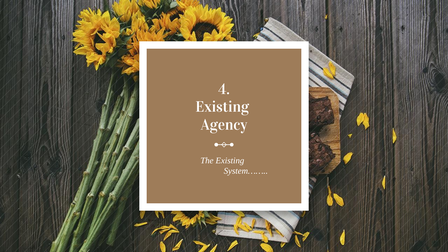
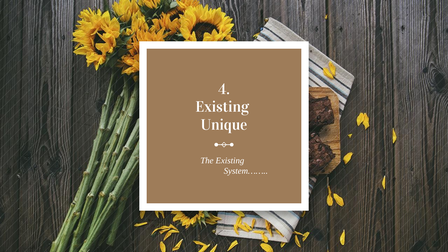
Agency: Agency -> Unique
